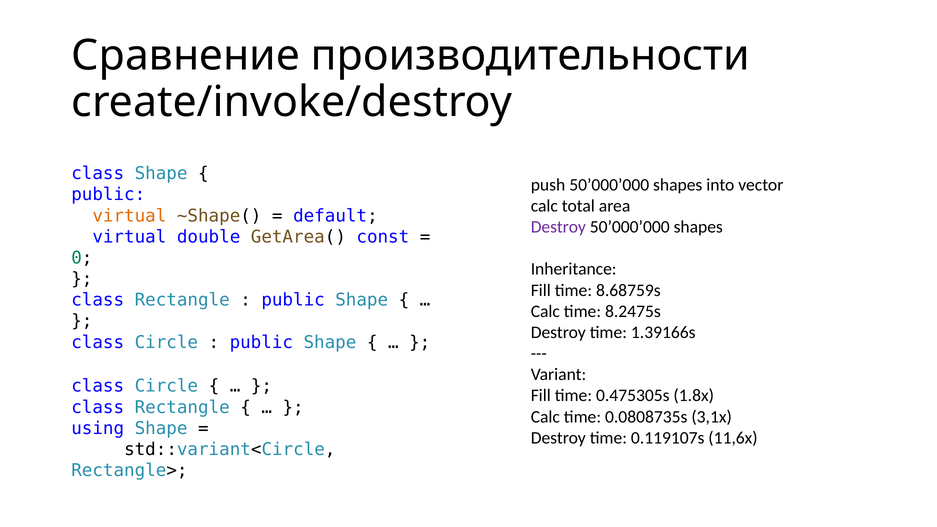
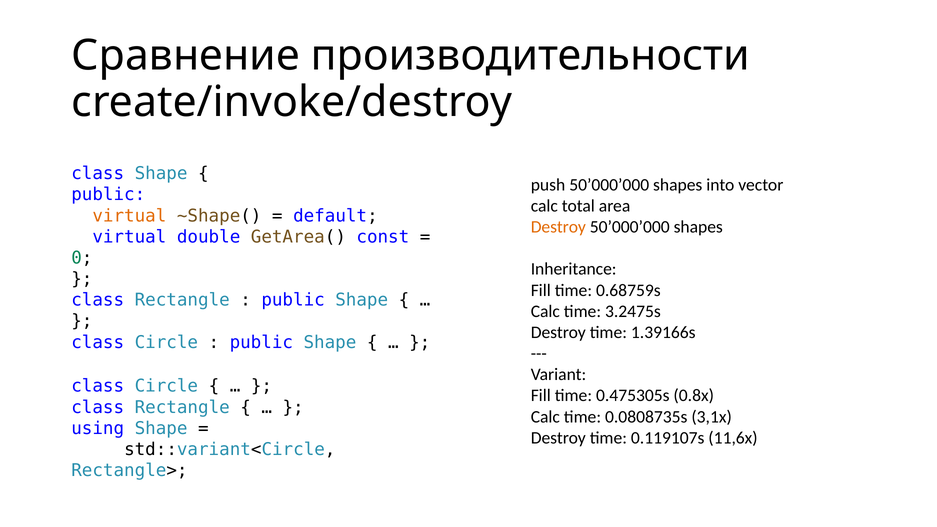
Destroy at (558, 227) colour: purple -> orange
8.68759s: 8.68759s -> 0.68759s
8.2475s: 8.2475s -> 3.2475s
1.8x: 1.8x -> 0.8x
